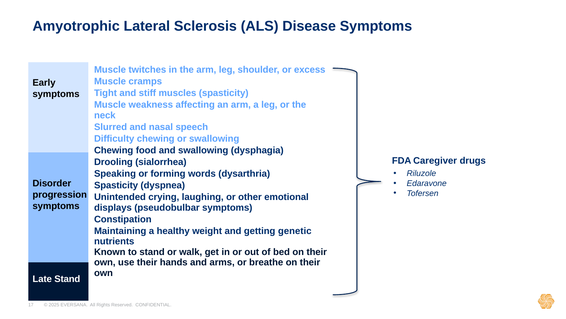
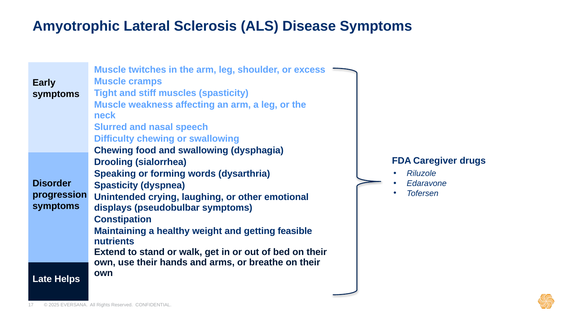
genetic: genetic -> feasible
Known: Known -> Extend
Late Stand: Stand -> Helps
